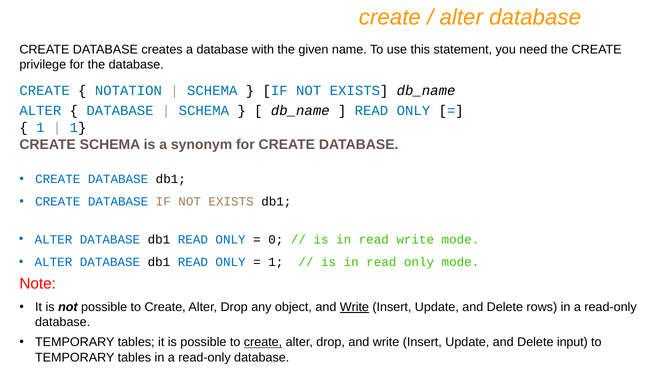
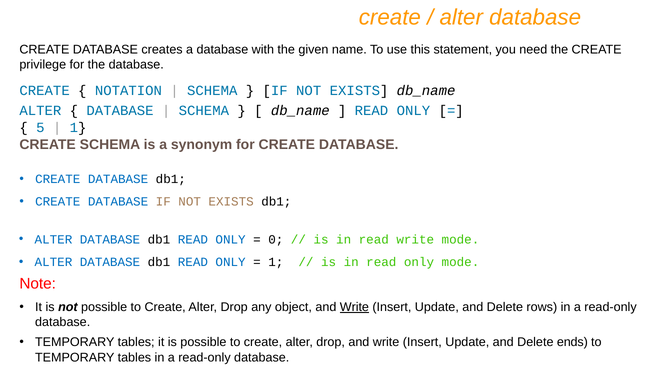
1 at (40, 128): 1 -> 5
create at (263, 342) underline: present -> none
input: input -> ends
